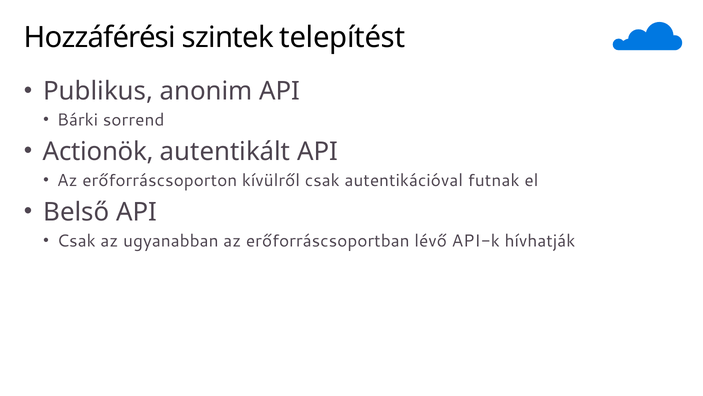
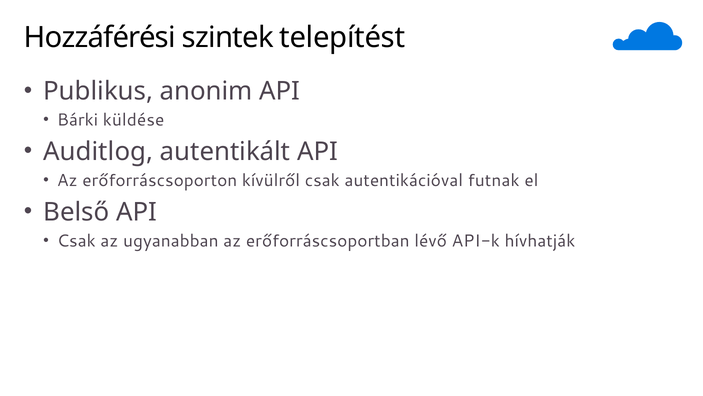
sorrend: sorrend -> küldése
Actionök: Actionök -> Auditlog
